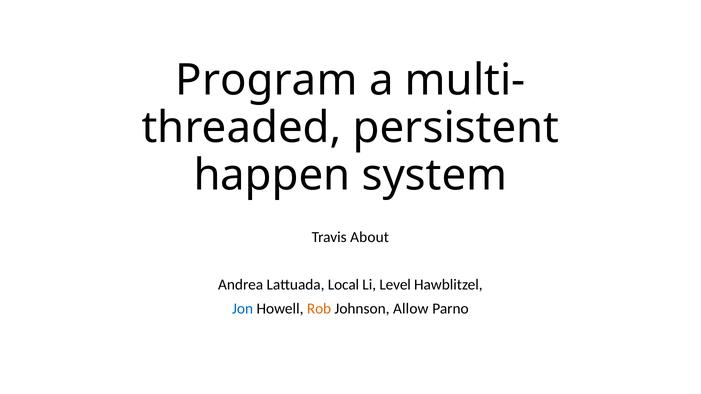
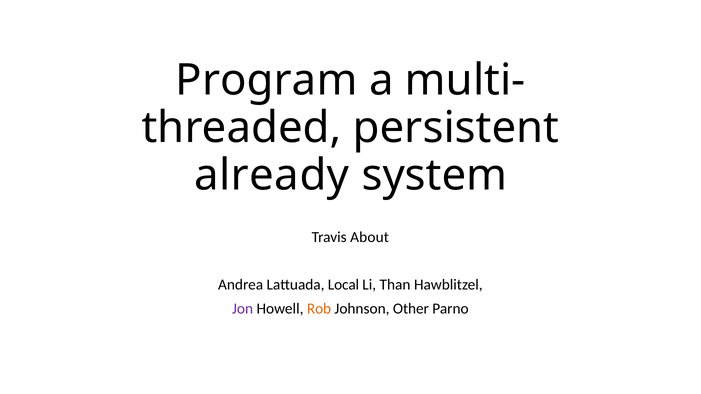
happen: happen -> already
Level: Level -> Than
Jon colour: blue -> purple
Allow: Allow -> Other
